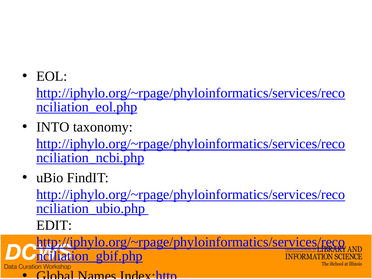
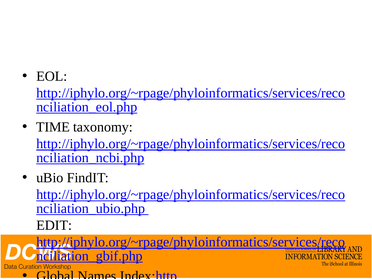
INTO: INTO -> TIME
